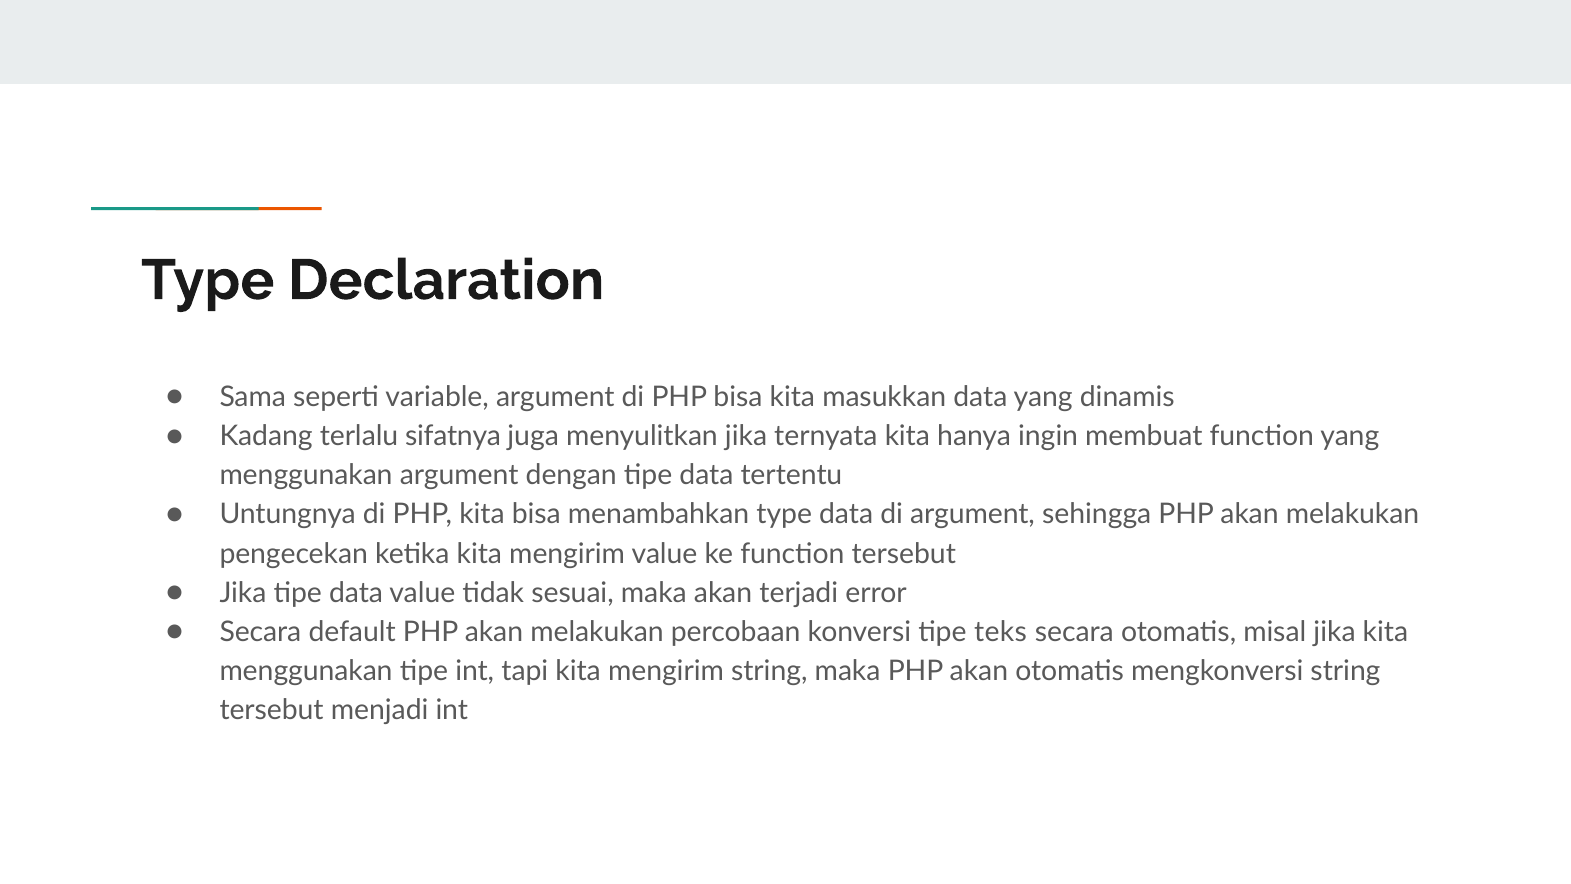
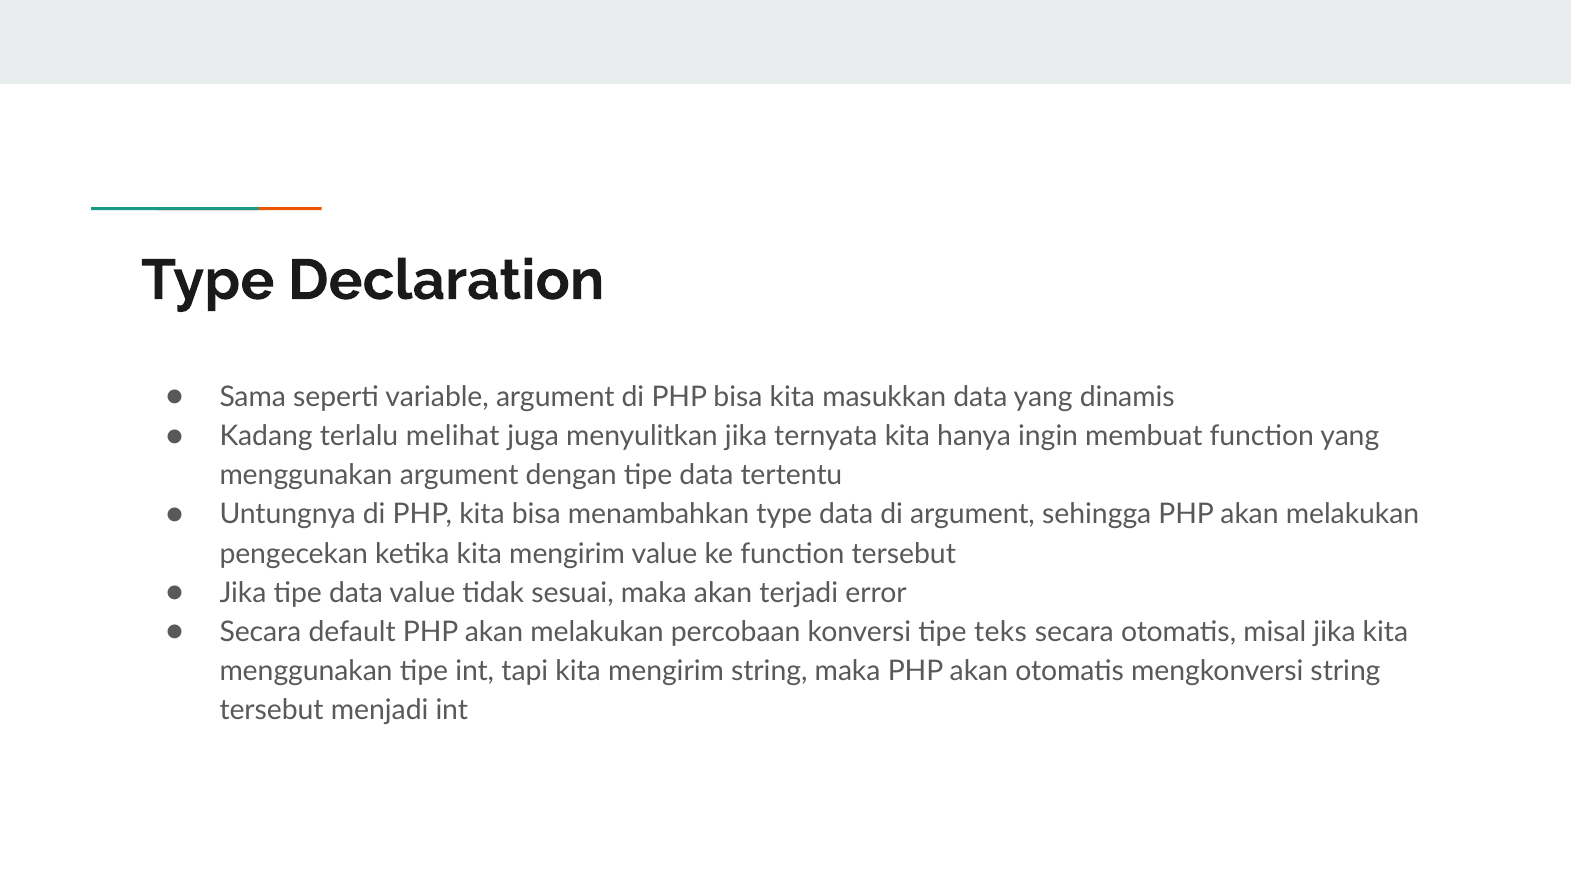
sifatnya: sifatnya -> melihat
